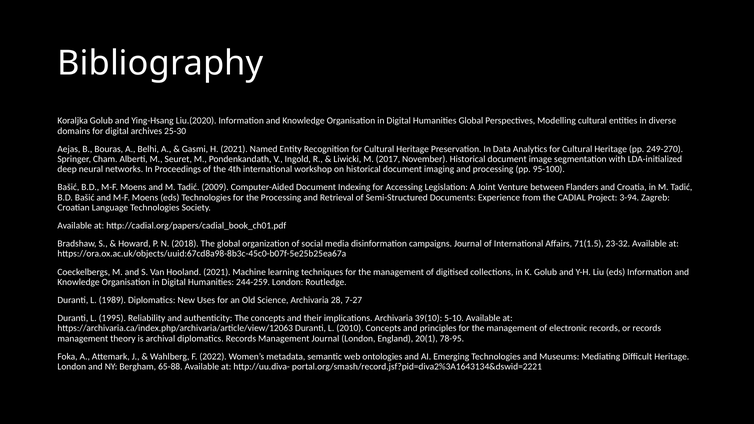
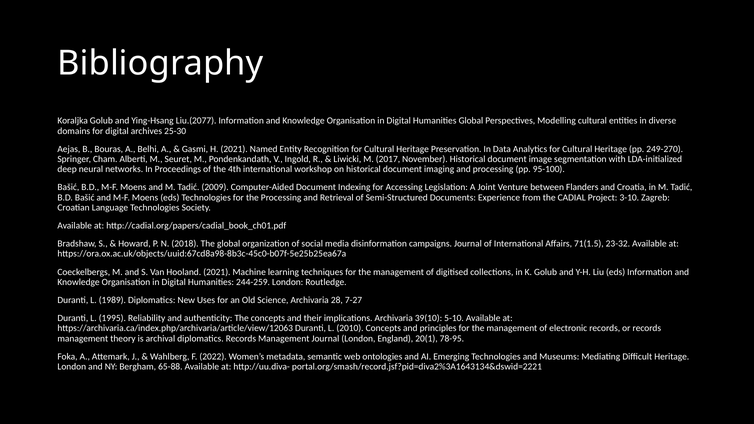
Liu.(2020: Liu.(2020 -> Liu.(2077
3-94: 3-94 -> 3-10
